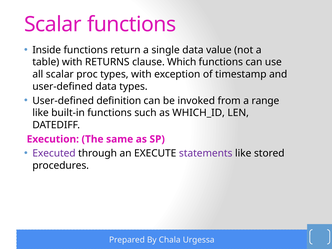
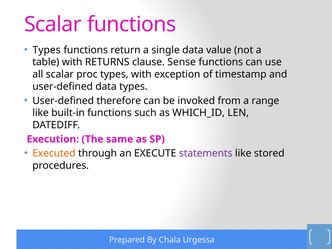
Inside at (47, 50): Inside -> Types
Which: Which -> Sense
definition: definition -> therefore
Executed colour: purple -> orange
